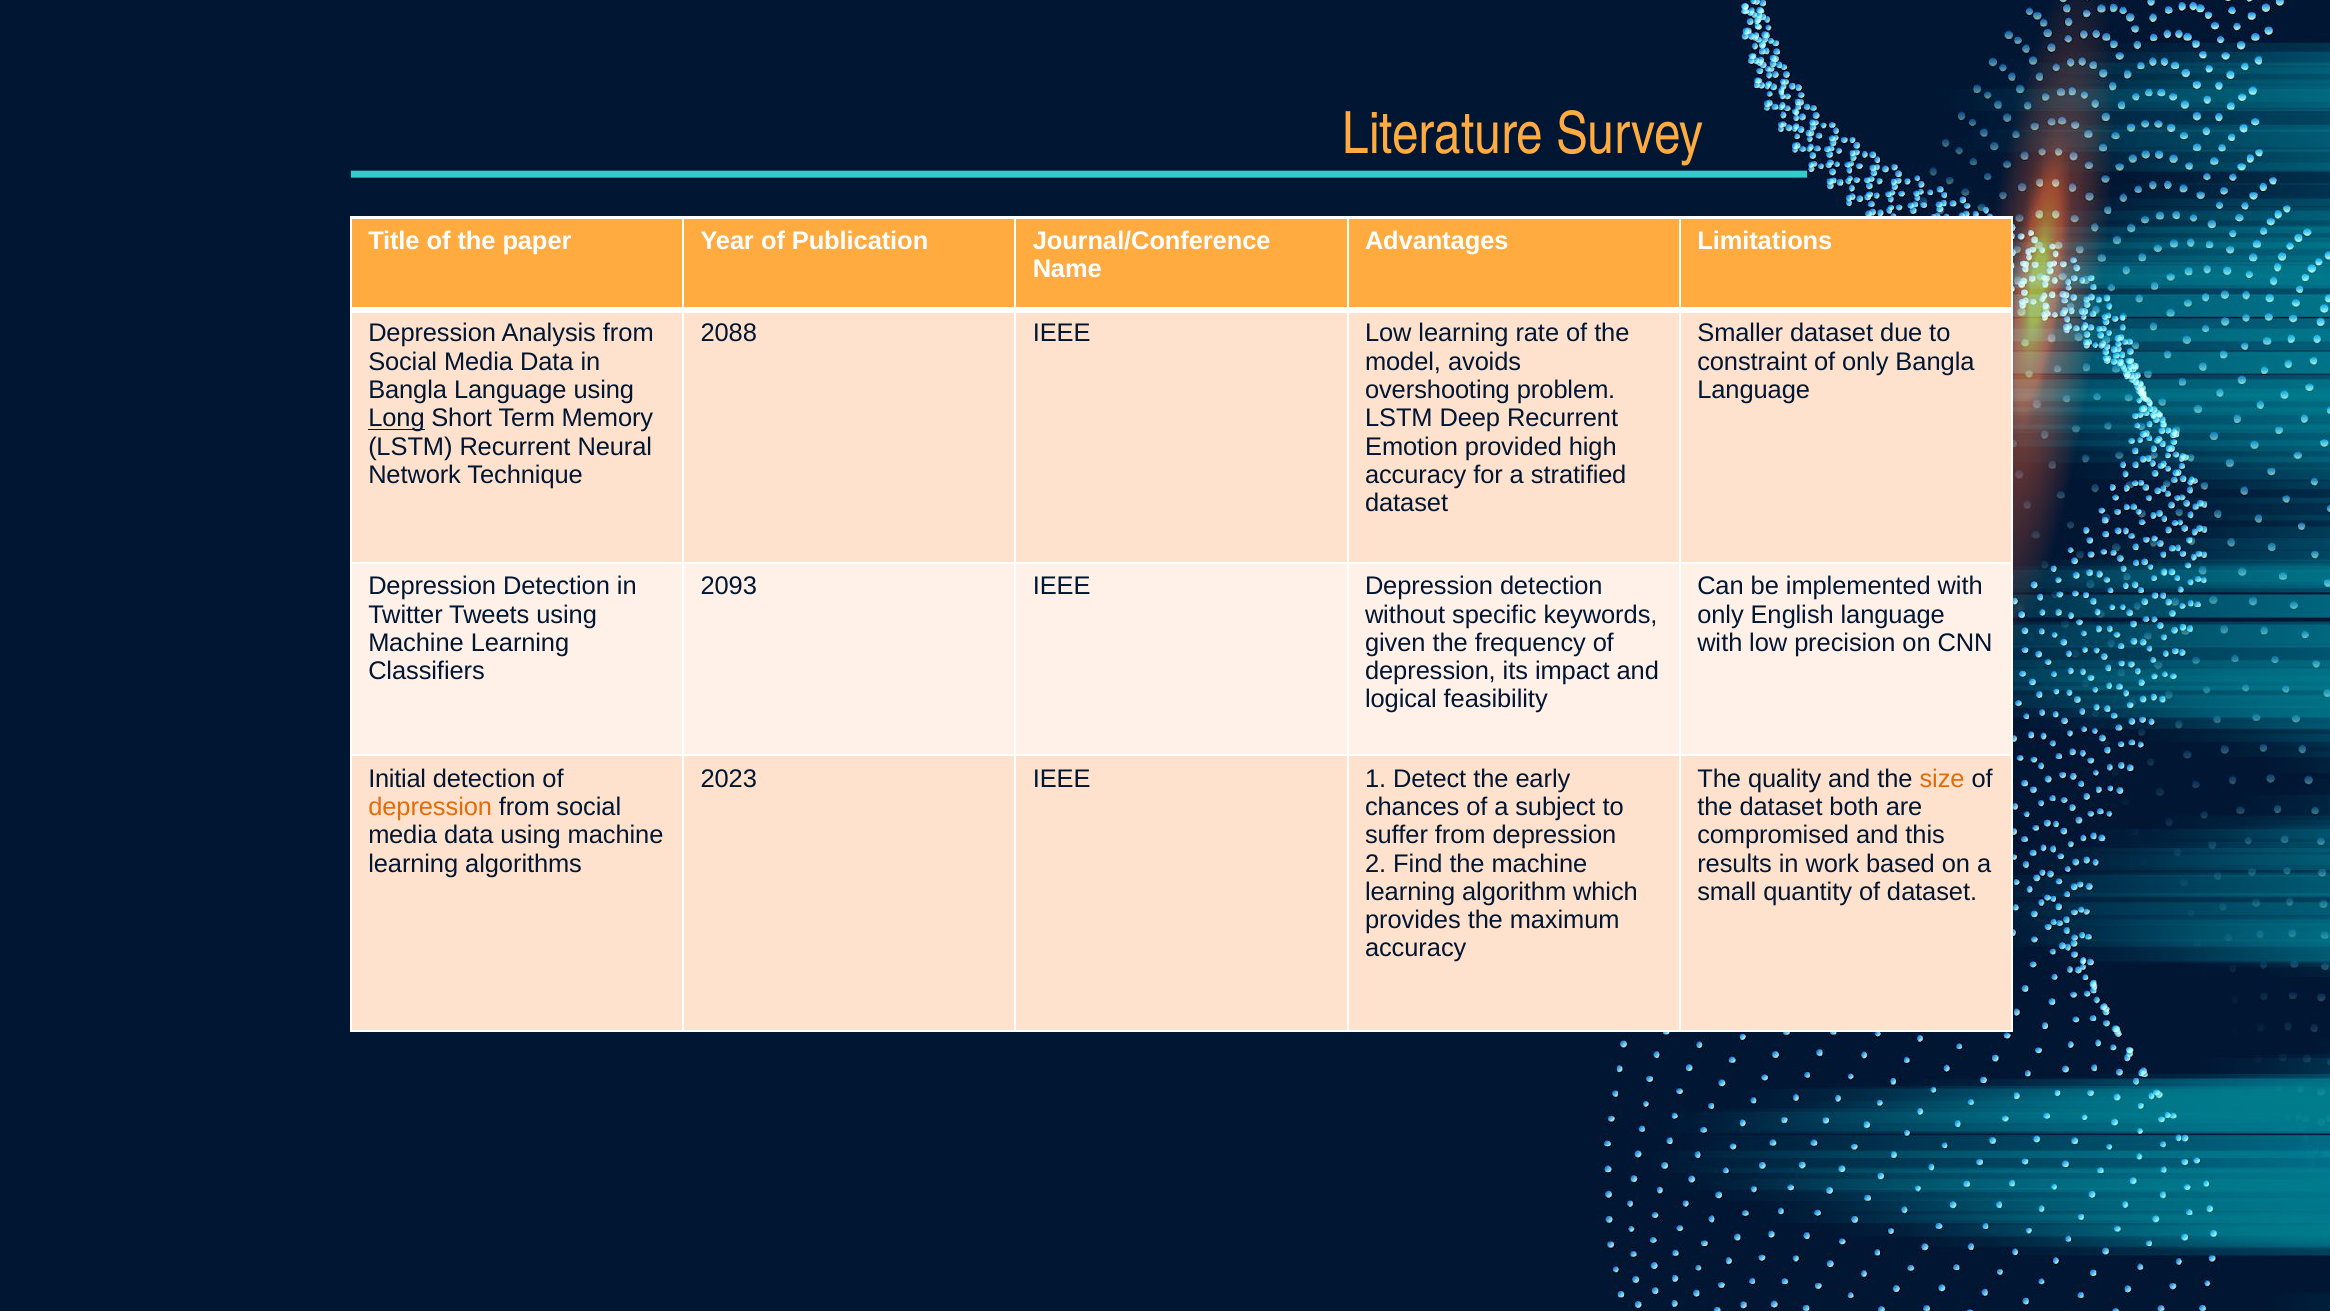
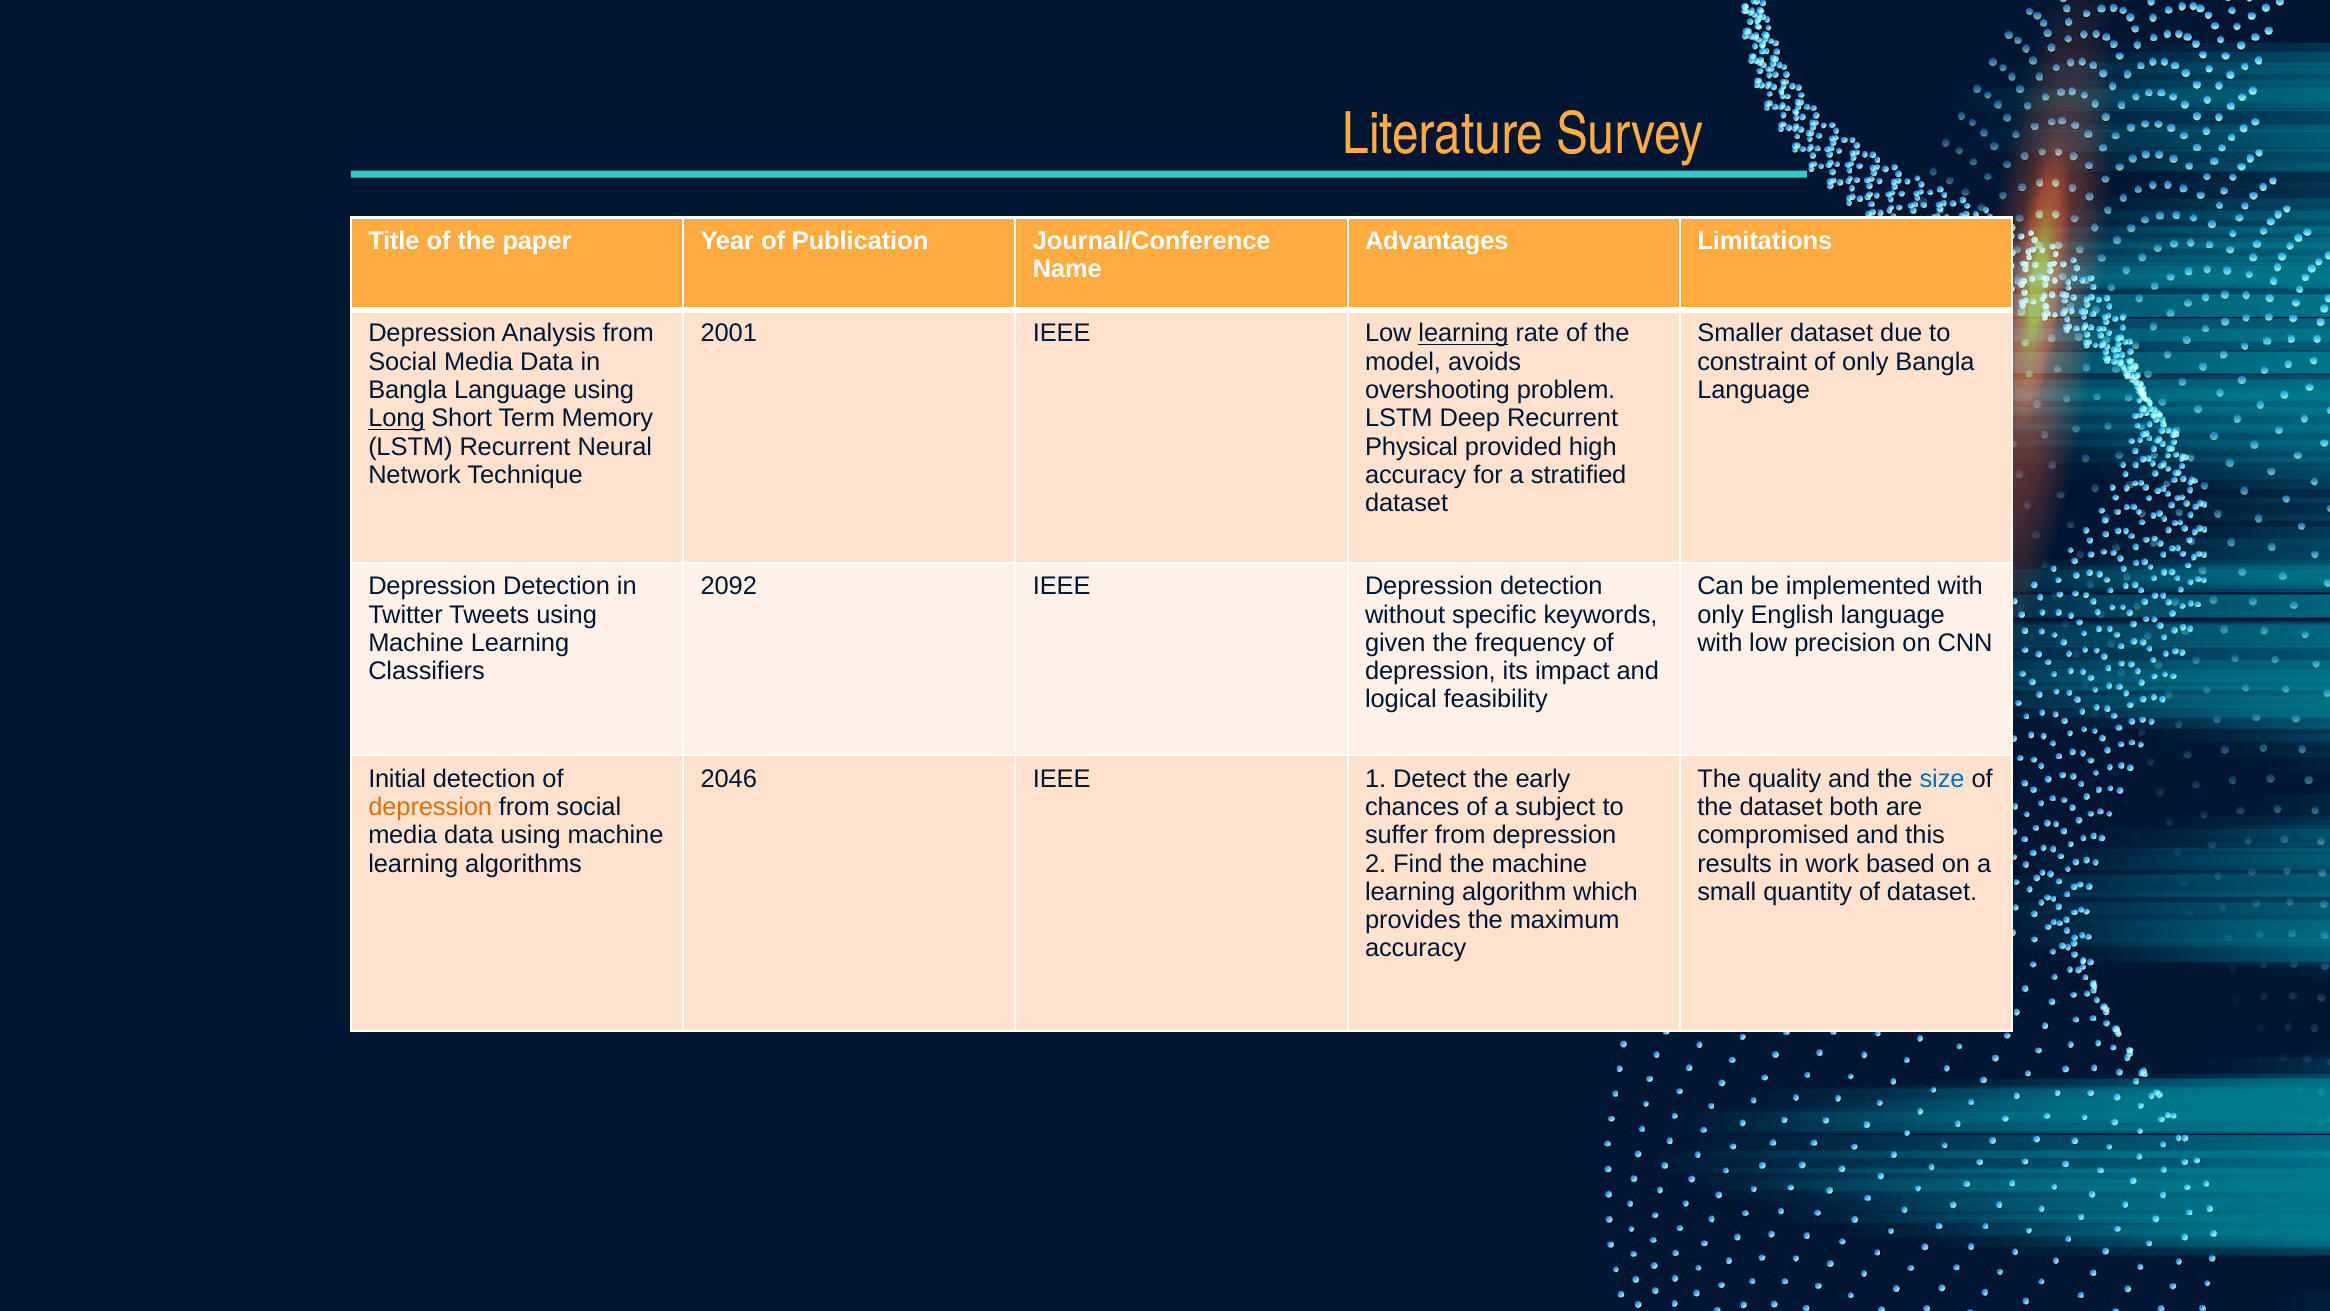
2088: 2088 -> 2001
learning at (1463, 333) underline: none -> present
Emotion: Emotion -> Physical
2093: 2093 -> 2092
2023: 2023 -> 2046
size colour: orange -> blue
